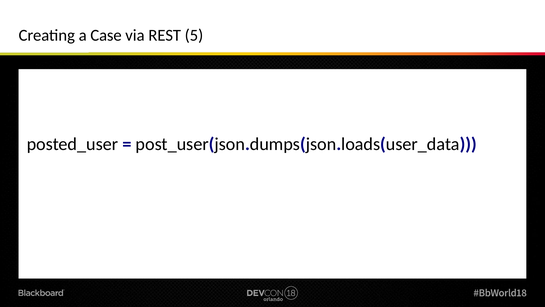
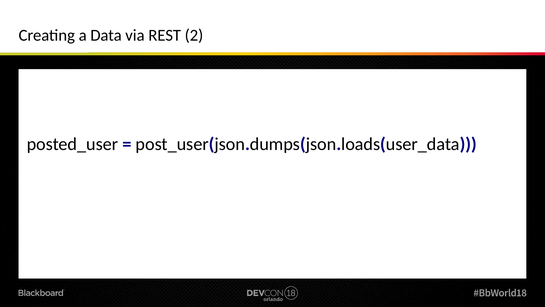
Case: Case -> Data
5: 5 -> 2
